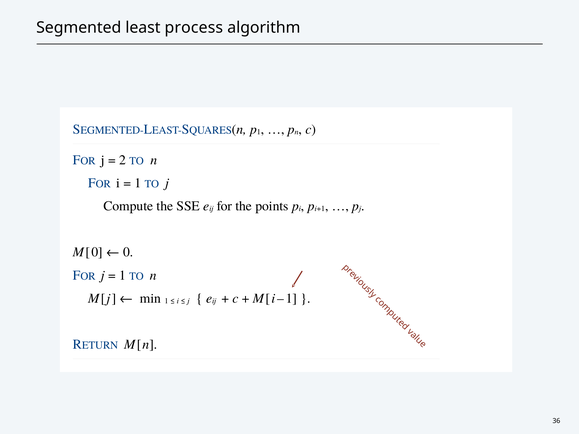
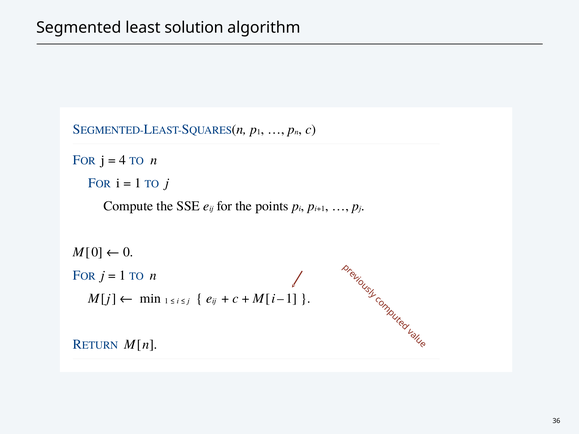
process: process -> solution
2: 2 -> 4
